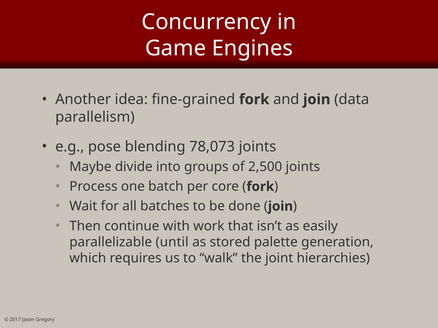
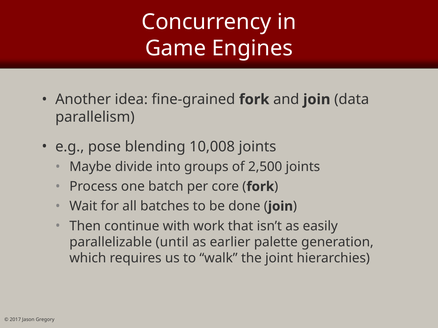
78,073: 78,073 -> 10,008
stored: stored -> earlier
